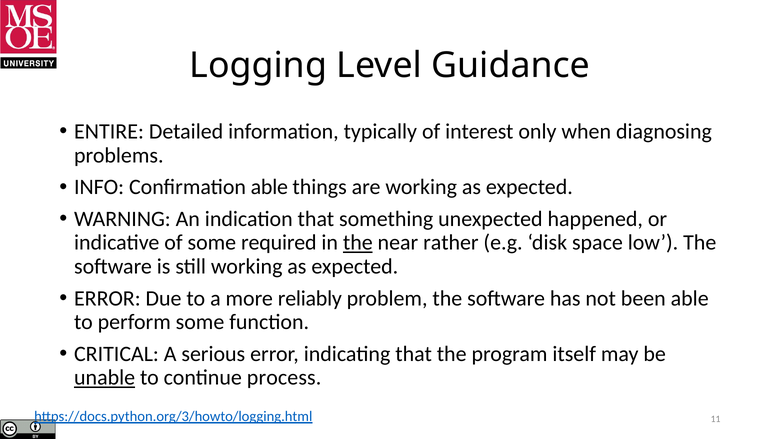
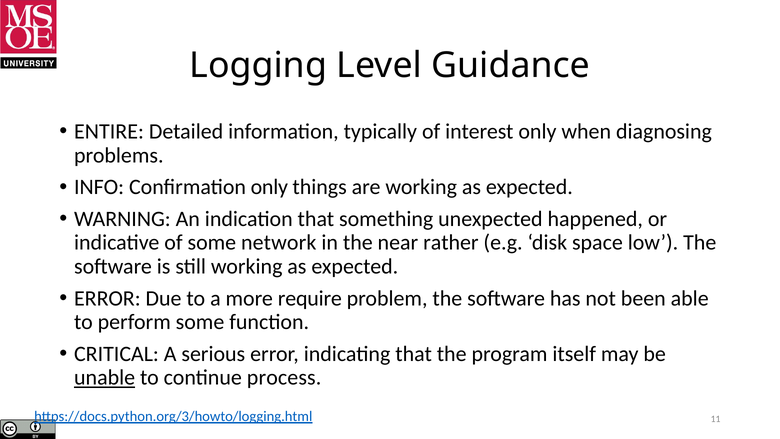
Confirmation able: able -> only
required: required -> network
the at (358, 243) underline: present -> none
reliably: reliably -> require
